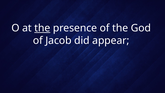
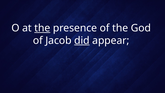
did underline: none -> present
